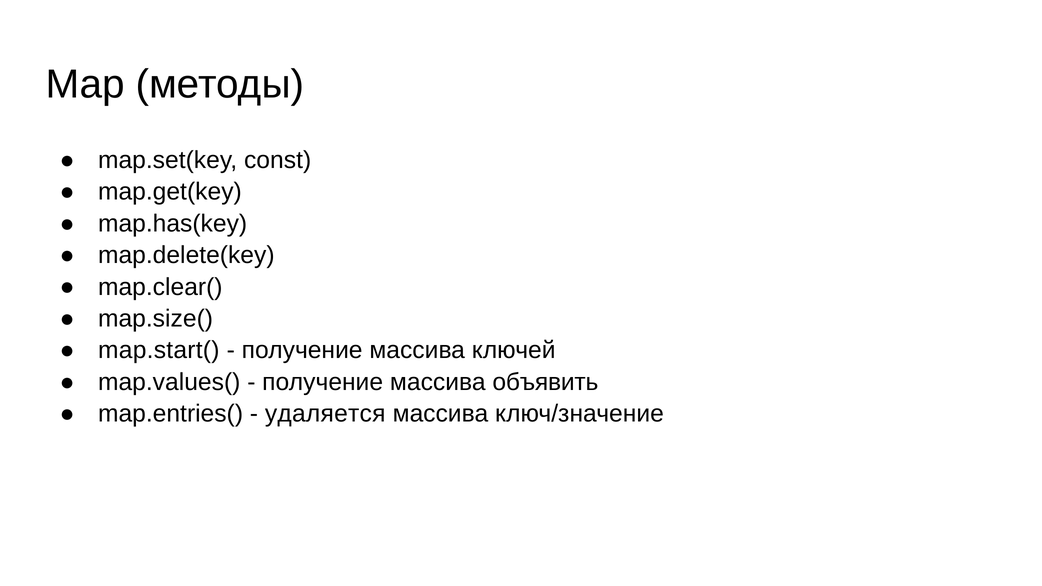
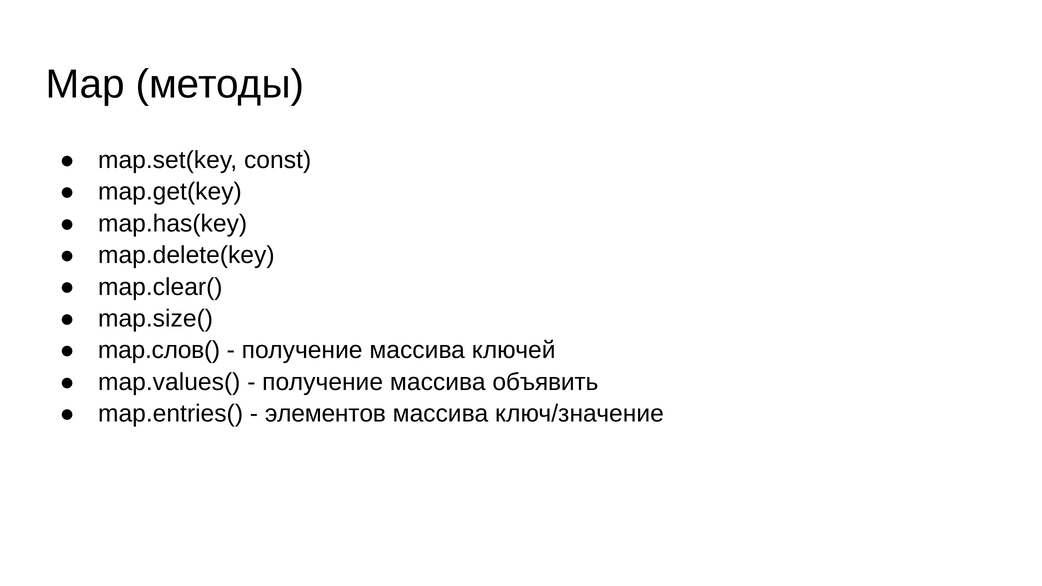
map.start(: map.start( -> map.слов(
удаляется: удаляется -> элементов
